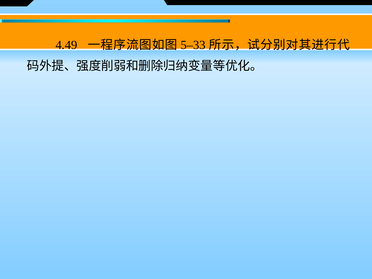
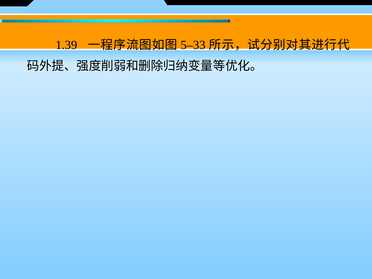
4.49: 4.49 -> 1.39
